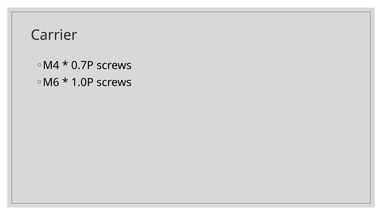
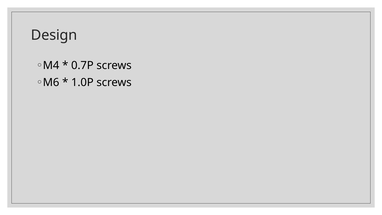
Carrier: Carrier -> Design
